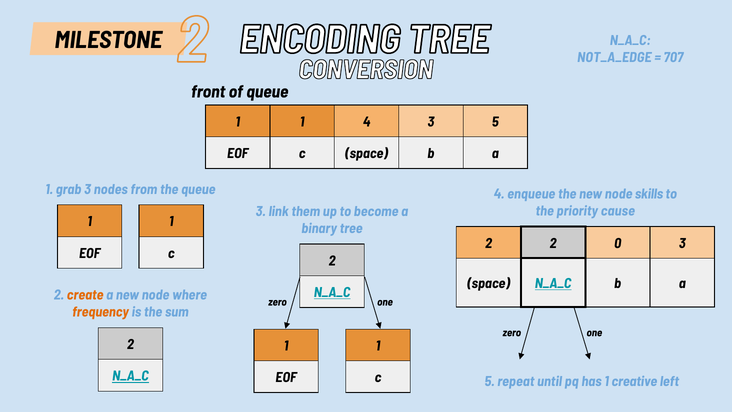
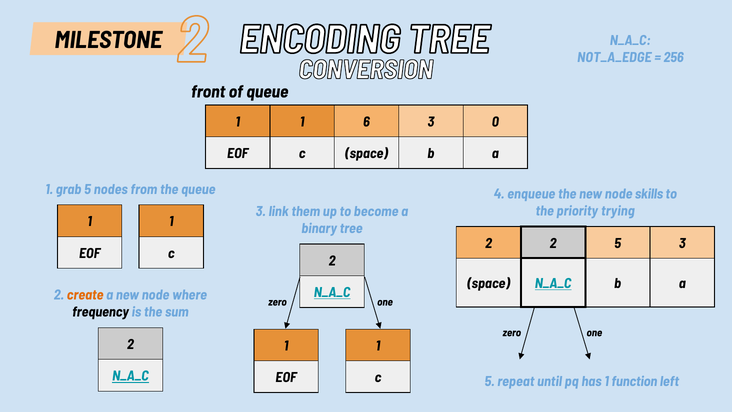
707: 707 -> 256
1 4: 4 -> 6
3 5: 5 -> 0
grab 3: 3 -> 5
cause: cause -> trying
2 0: 0 -> 5
frequency colour: orange -> black
creative: creative -> function
